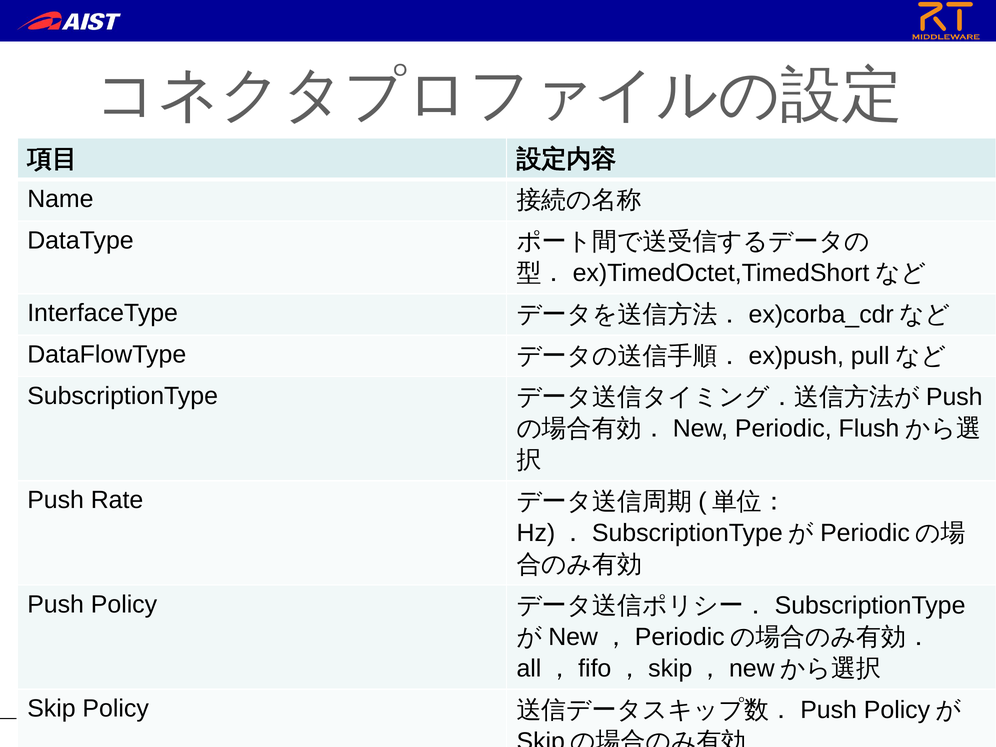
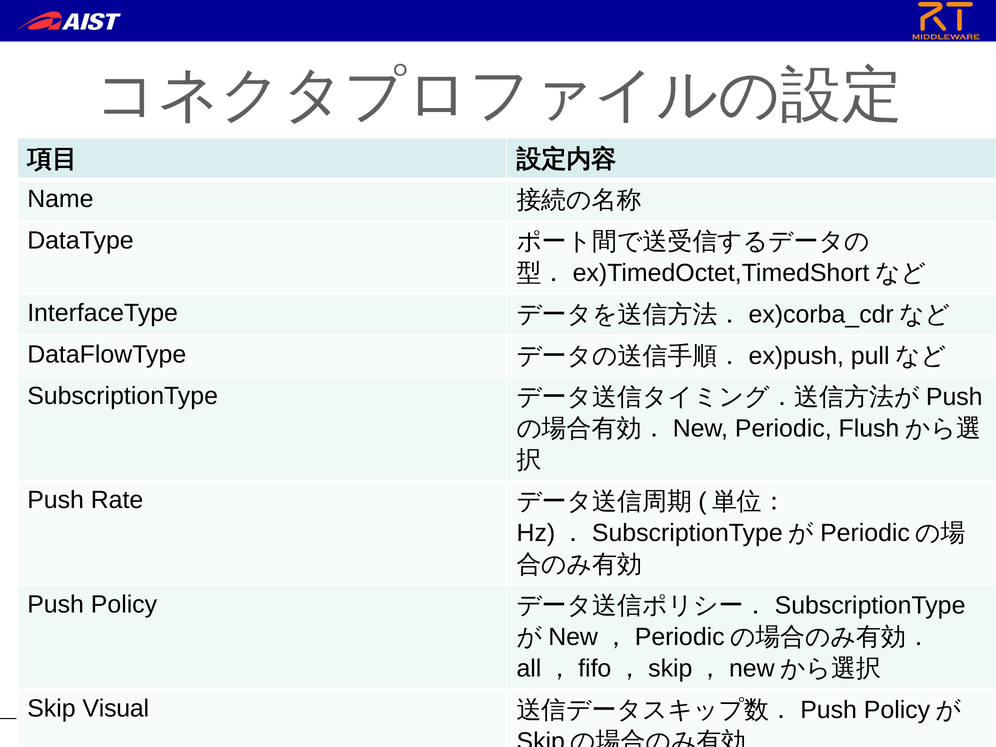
Skip Policy: Policy -> Visual
